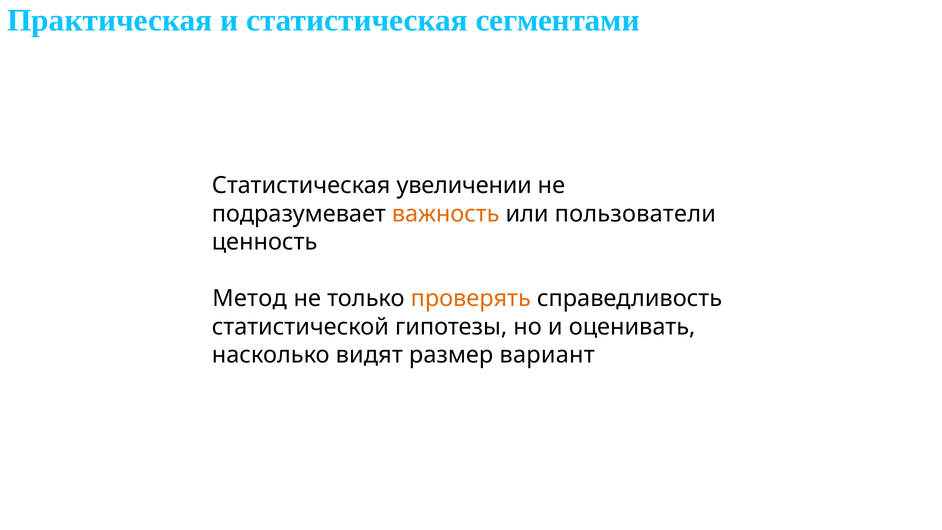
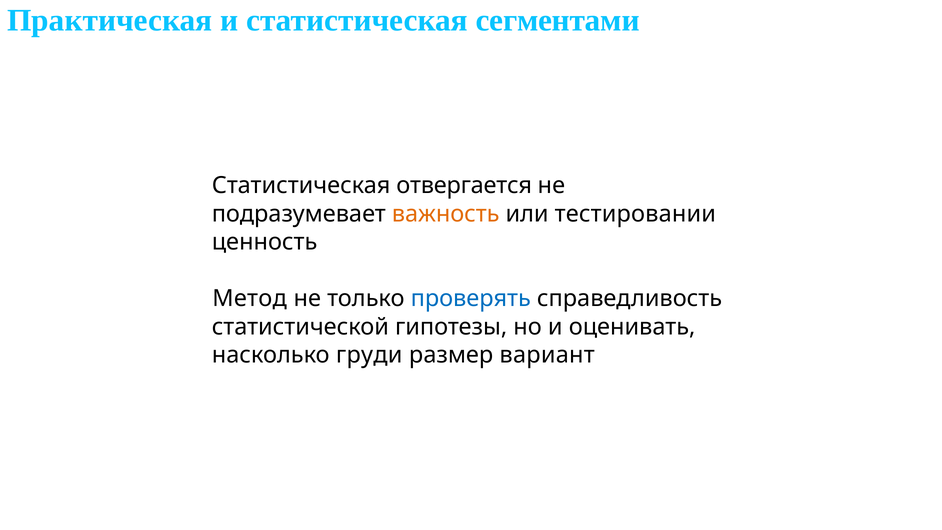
увеличении: увеличении -> отвергается
пользователи: пользователи -> тестировании
проверять colour: orange -> blue
видят: видят -> груди
